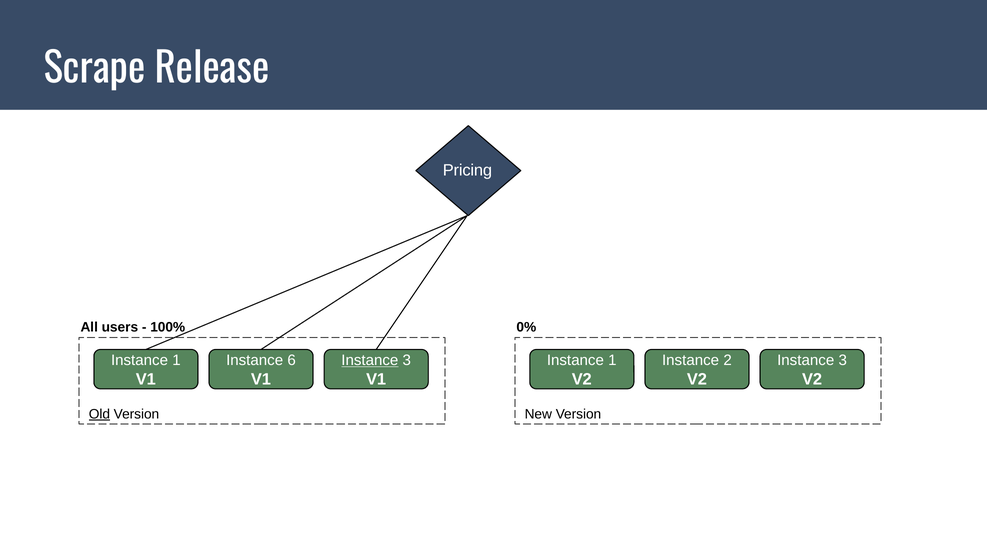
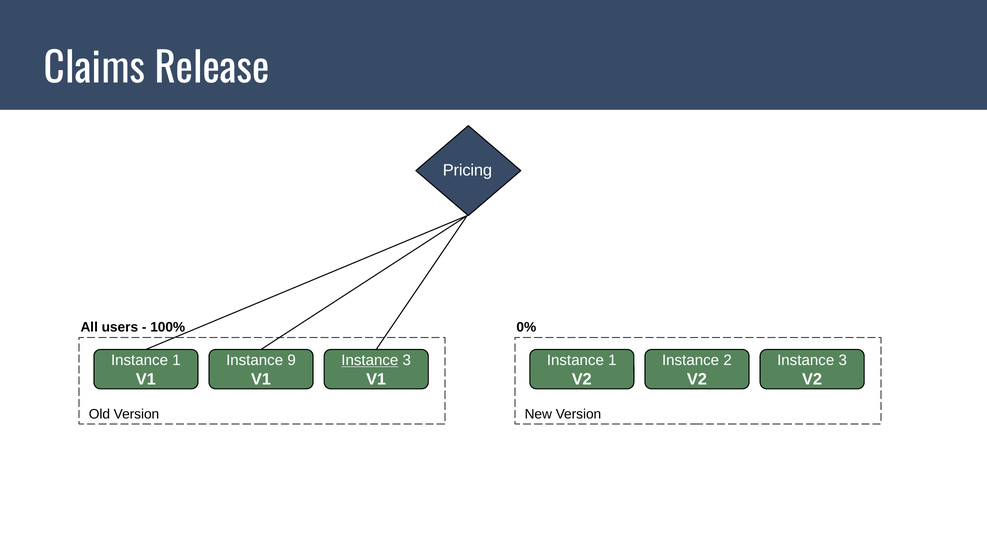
Scrape: Scrape -> Claims
6: 6 -> 9
Old underline: present -> none
